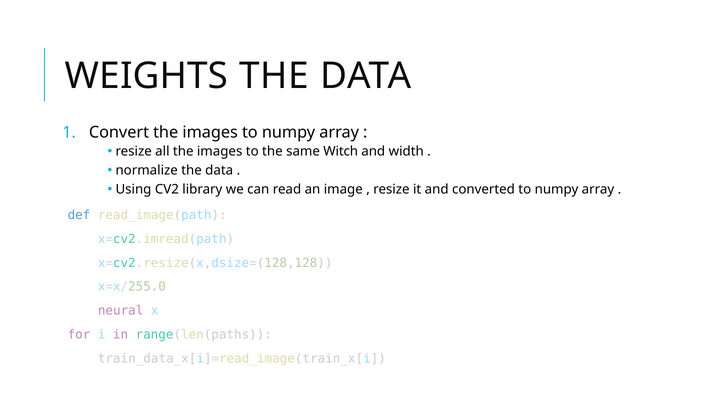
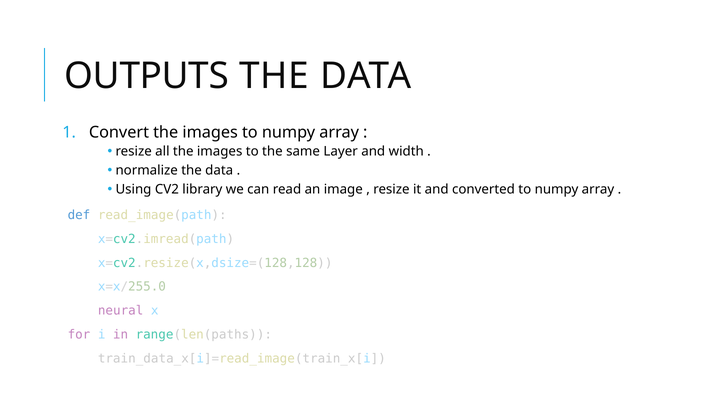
WEIGHTS: WEIGHTS -> OUTPUTS
Witch: Witch -> Layer
